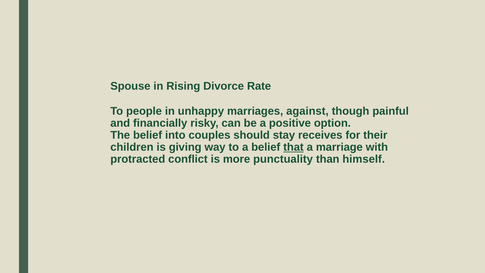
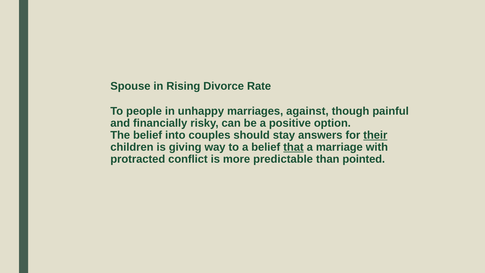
receives: receives -> answers
their underline: none -> present
punctuality: punctuality -> predictable
himself: himself -> pointed
